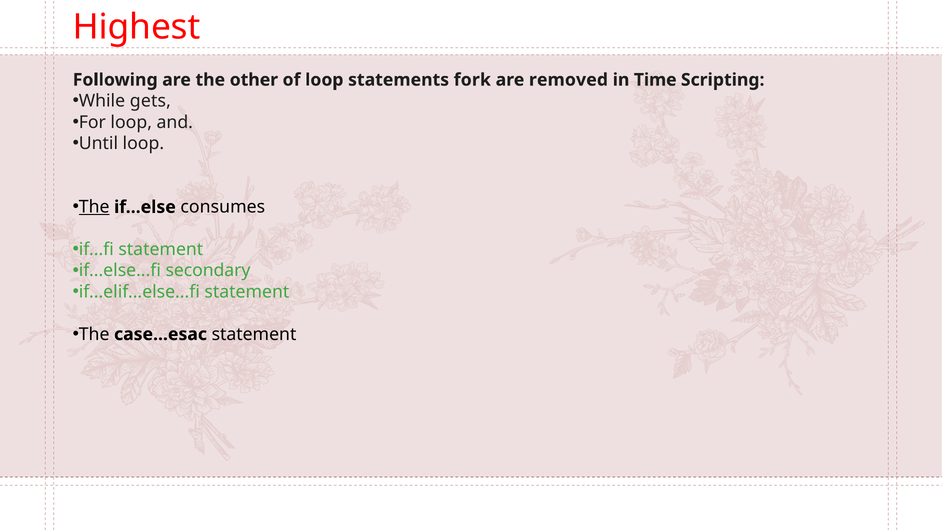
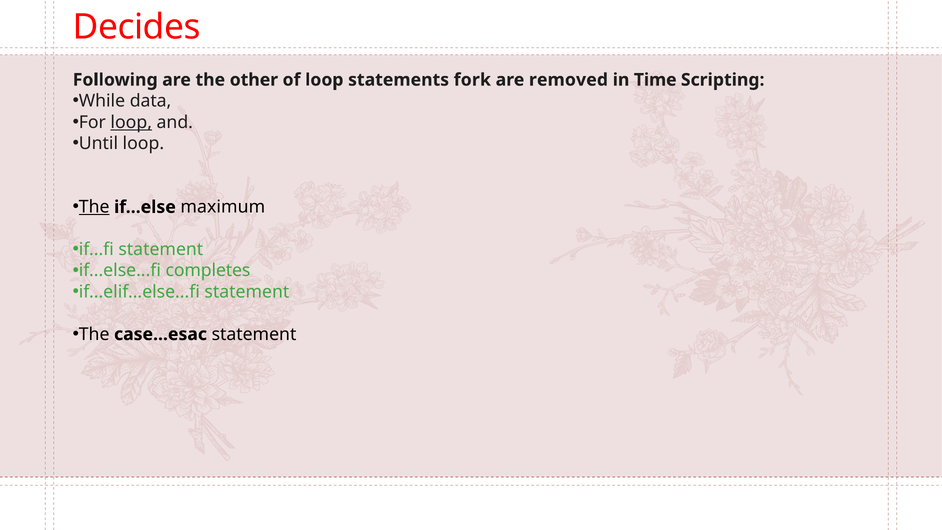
Highest: Highest -> Decides
gets: gets -> data
loop at (131, 122) underline: none -> present
consumes: consumes -> maximum
secondary: secondary -> completes
